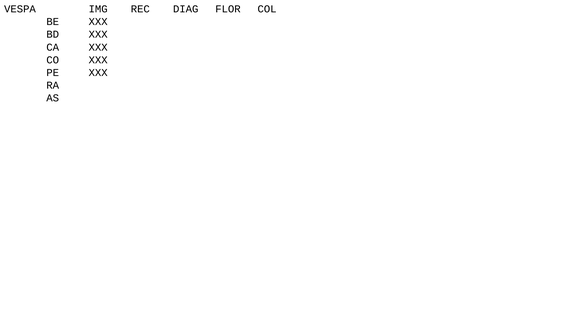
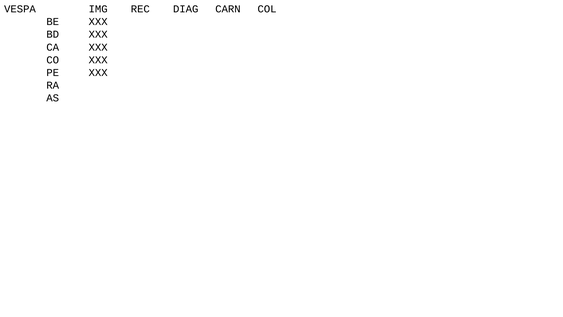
FLOR: FLOR -> CARN
